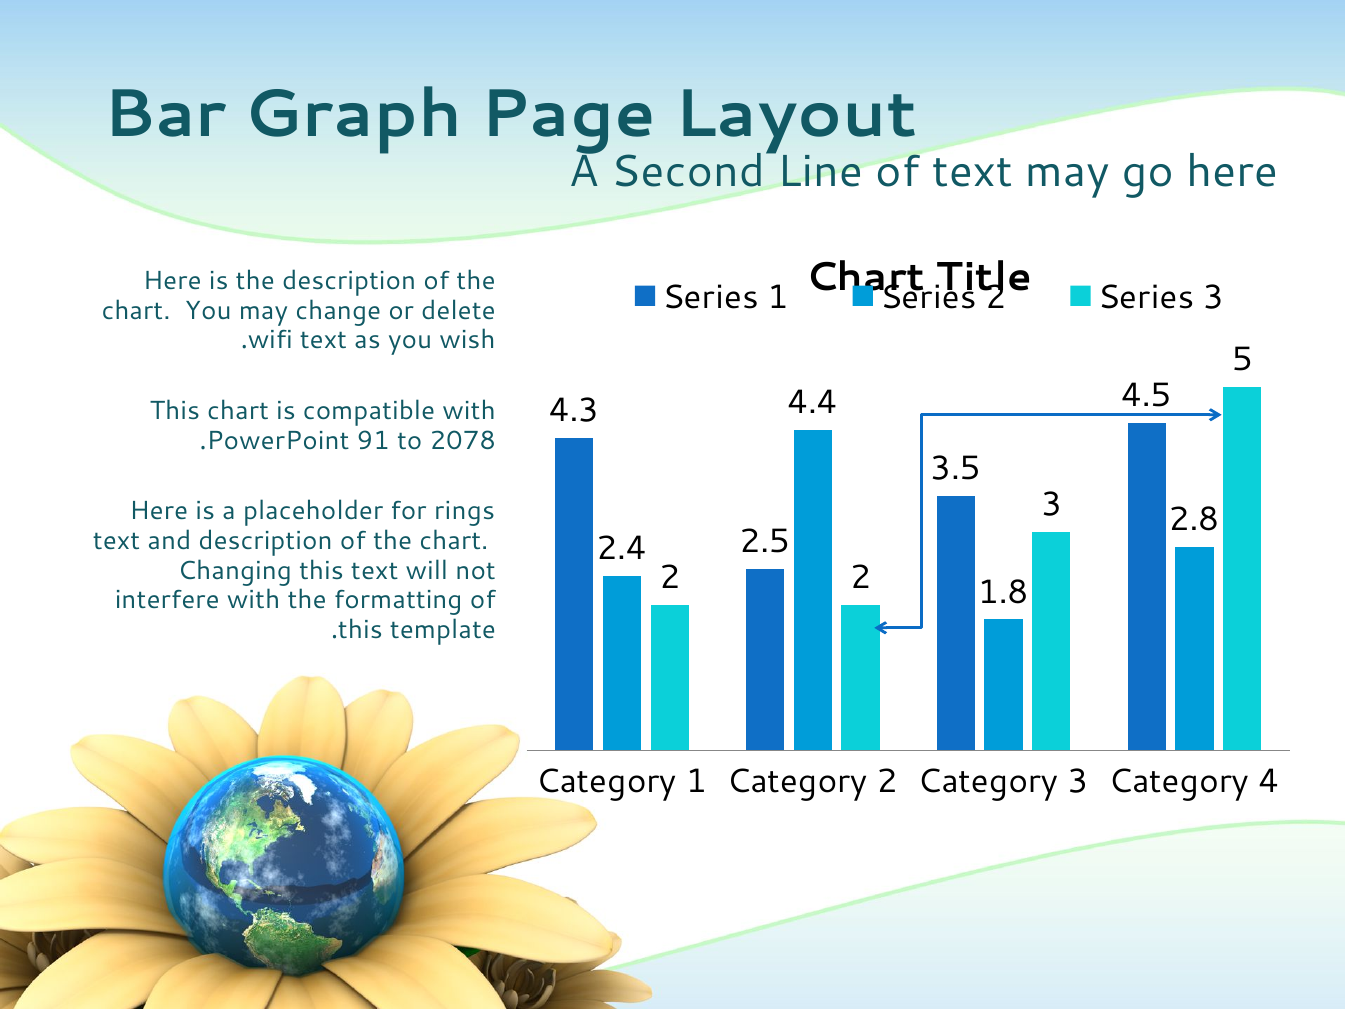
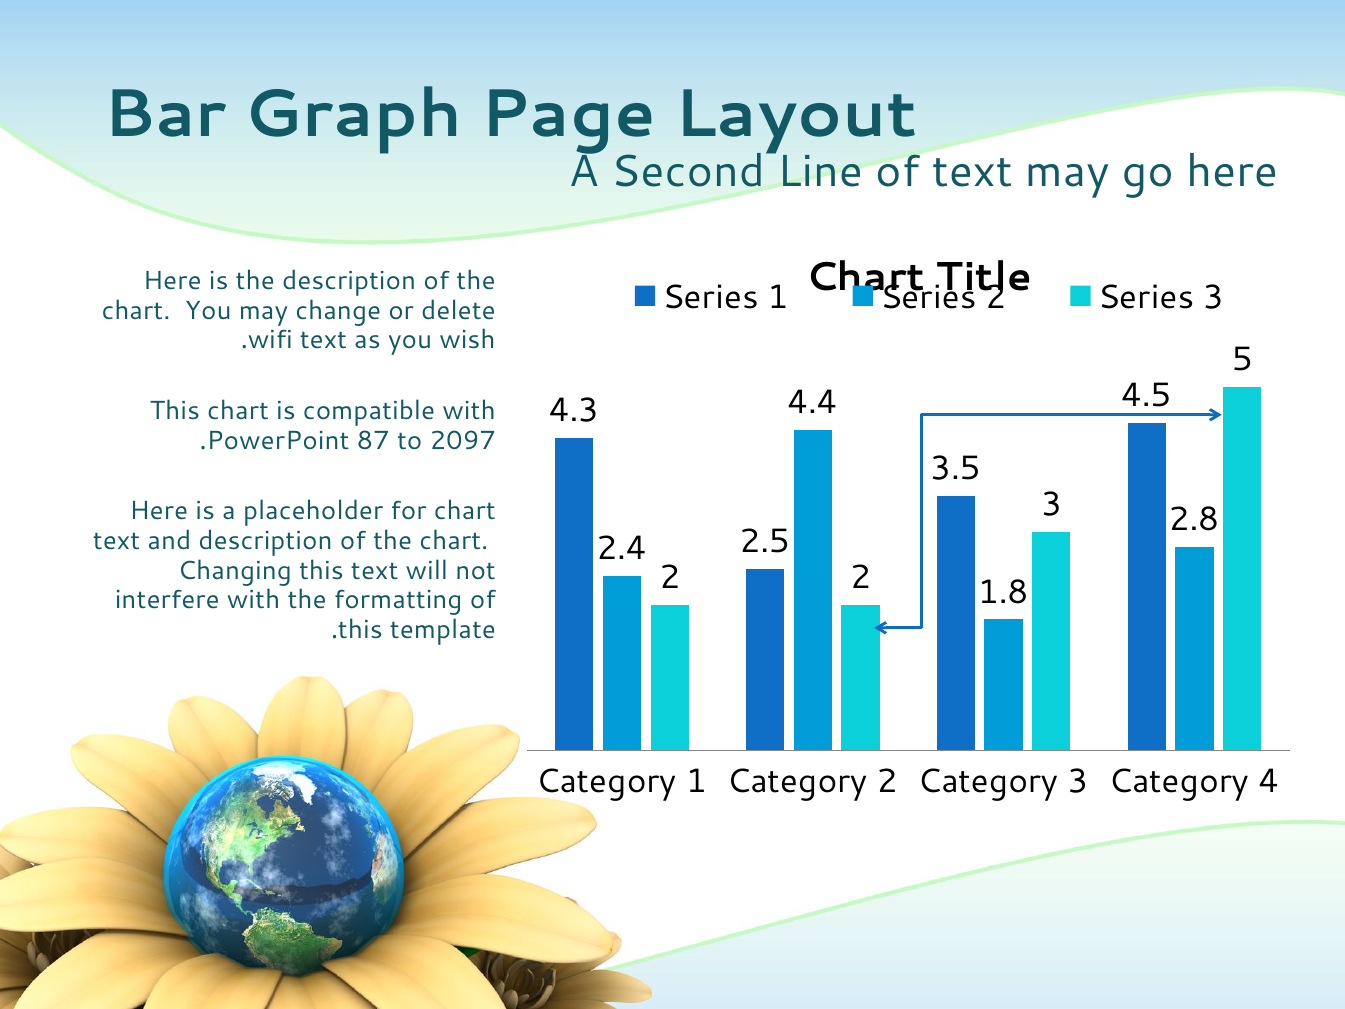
91: 91 -> 87
2078: 2078 -> 2097
for rings: rings -> chart
